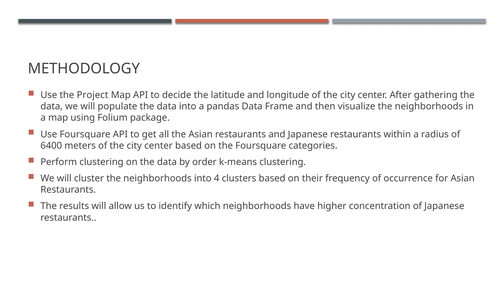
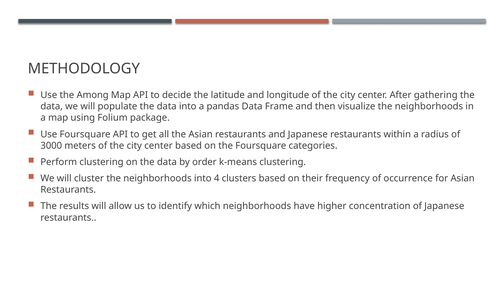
Project: Project -> Among
6400: 6400 -> 3000
